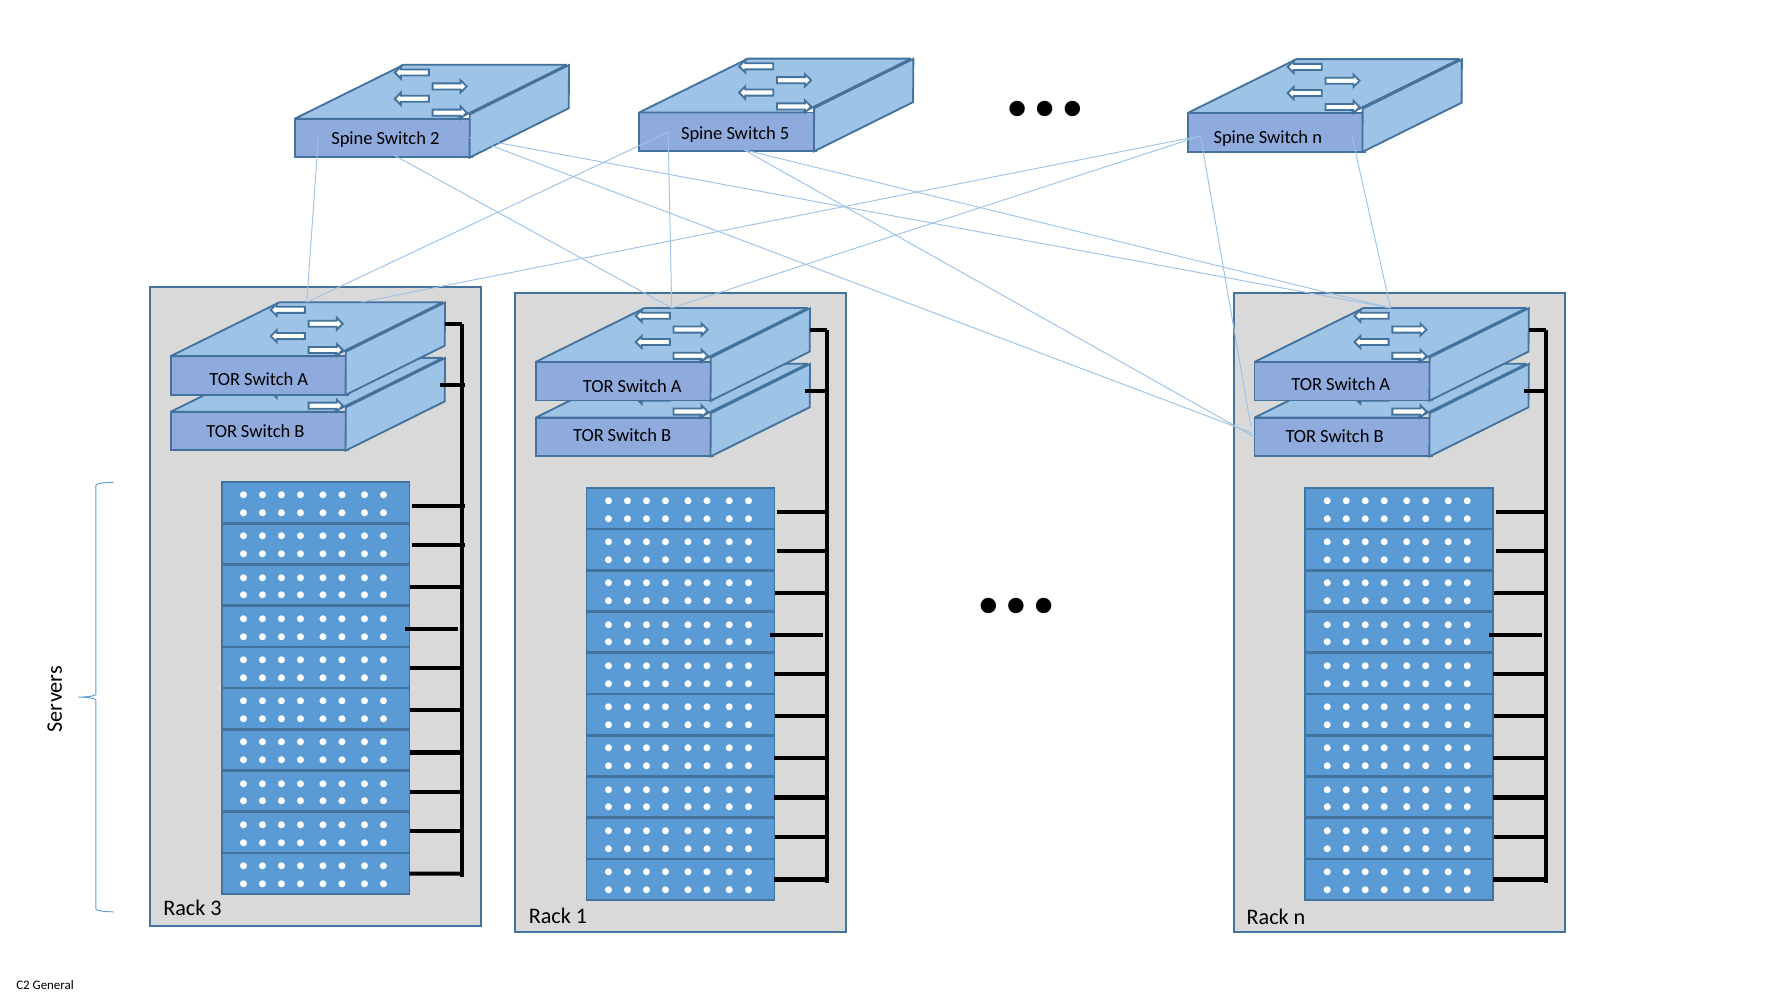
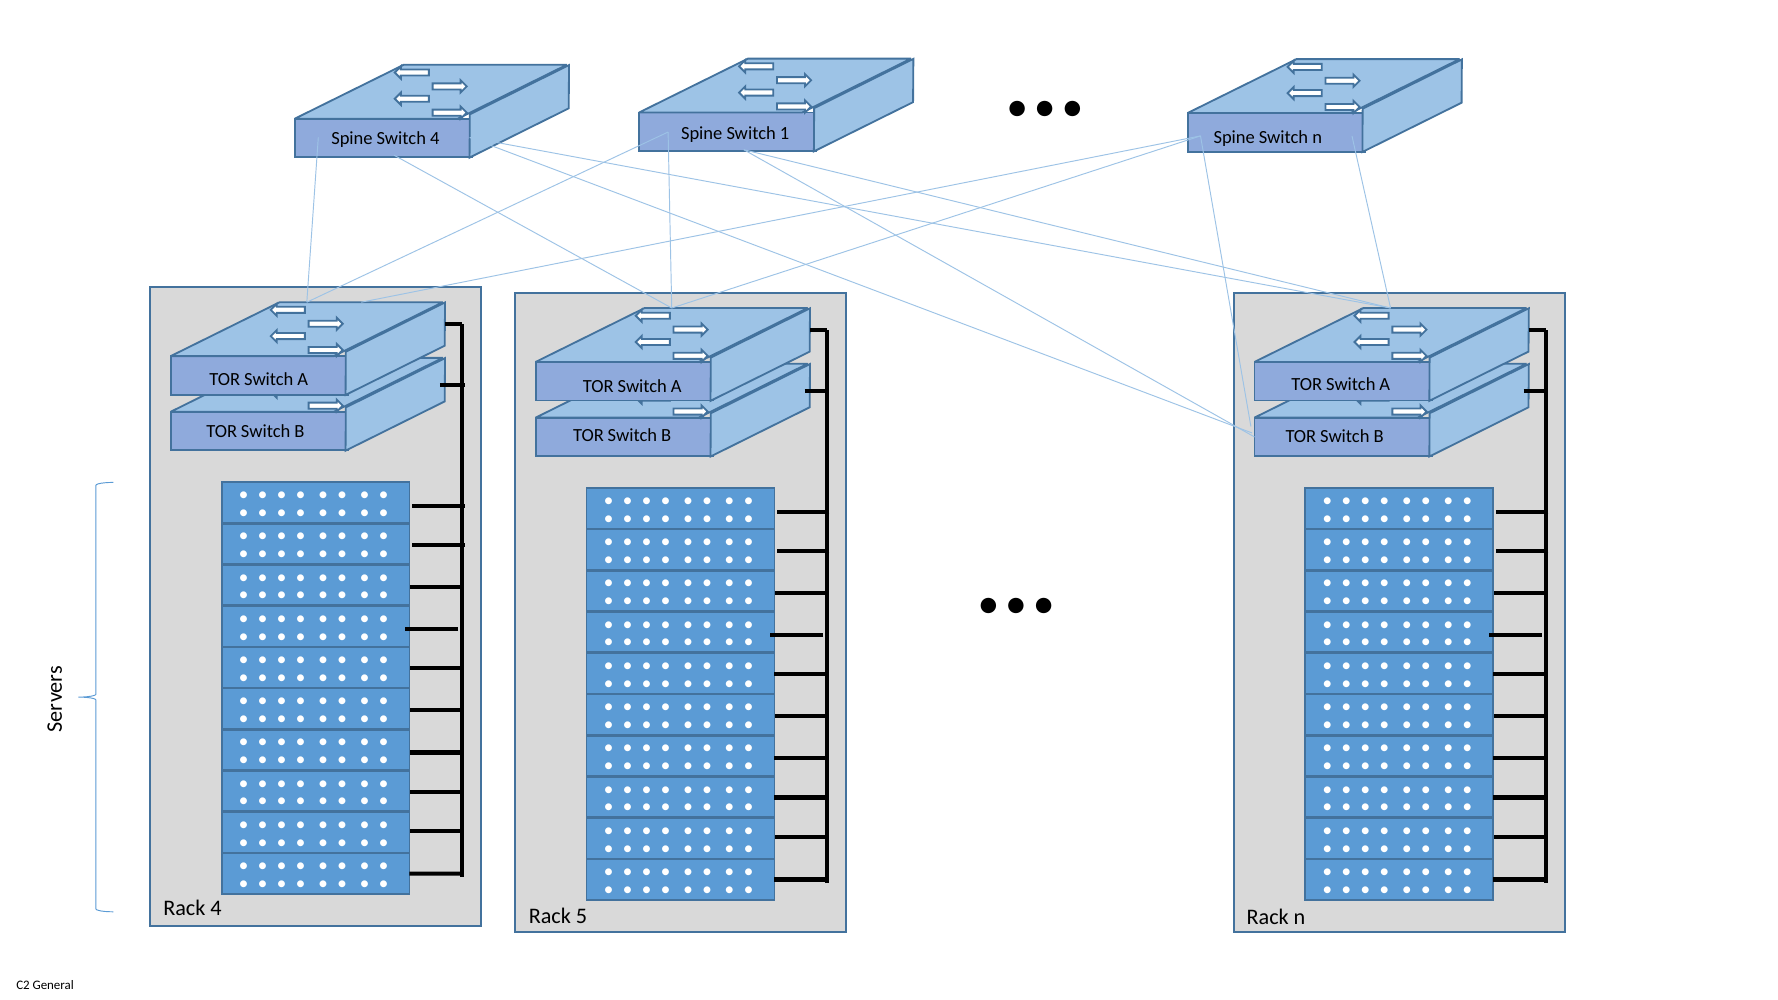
Switch 2: 2 -> 4
5: 5 -> 1
Rack 3: 3 -> 4
1: 1 -> 5
